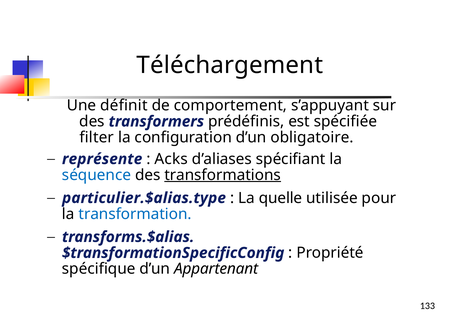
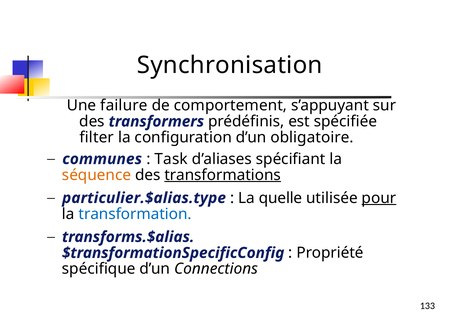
Téléchargement: Téléchargement -> Synchronisation
définit: définit -> failure
représente: représente -> communes
Acks: Acks -> Task
séquence colour: blue -> orange
pour underline: none -> present
Appartenant: Appartenant -> Connections
